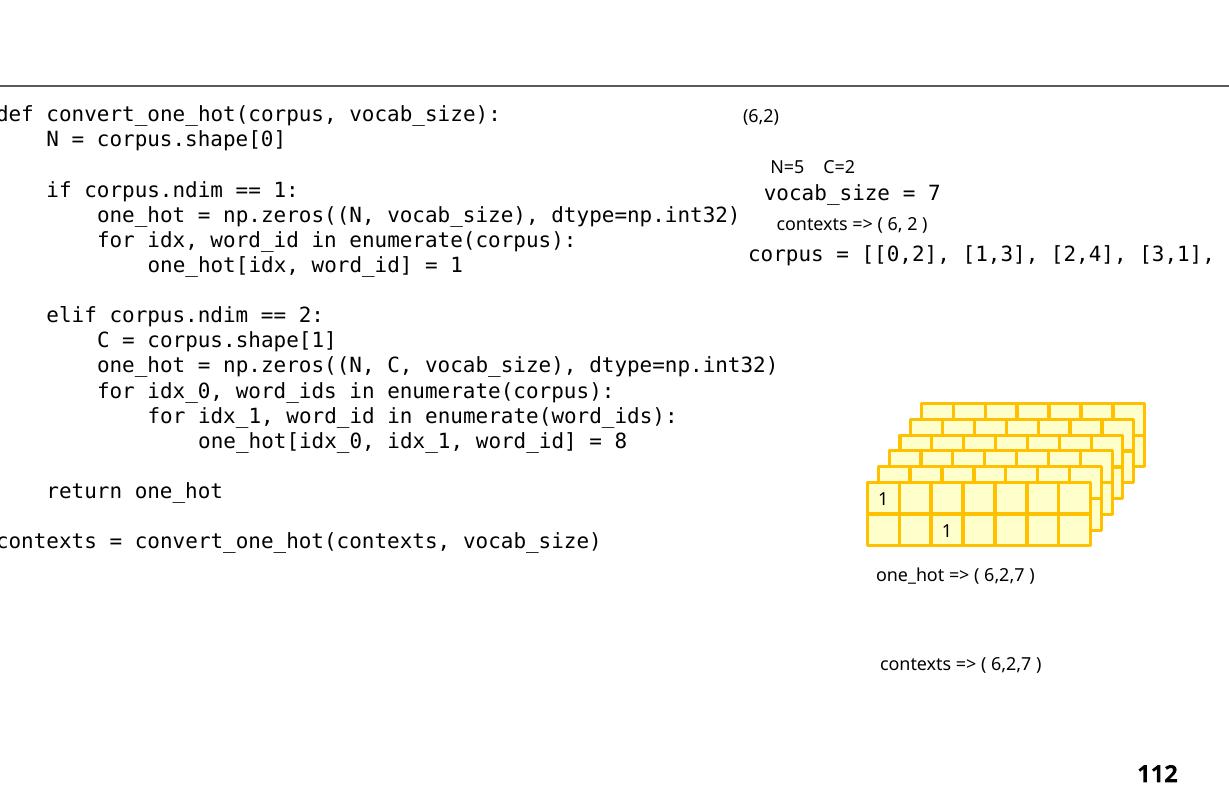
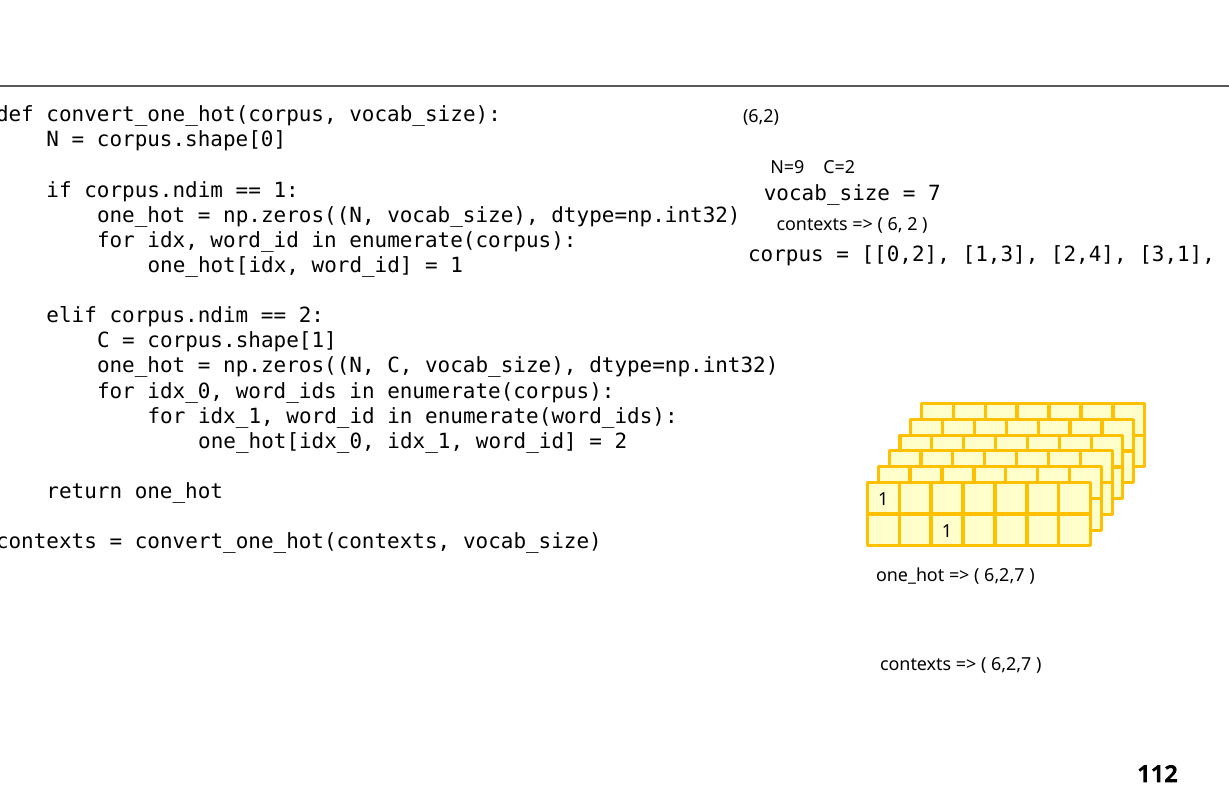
N=5: N=5 -> N=9
8 at (621, 442): 8 -> 2
